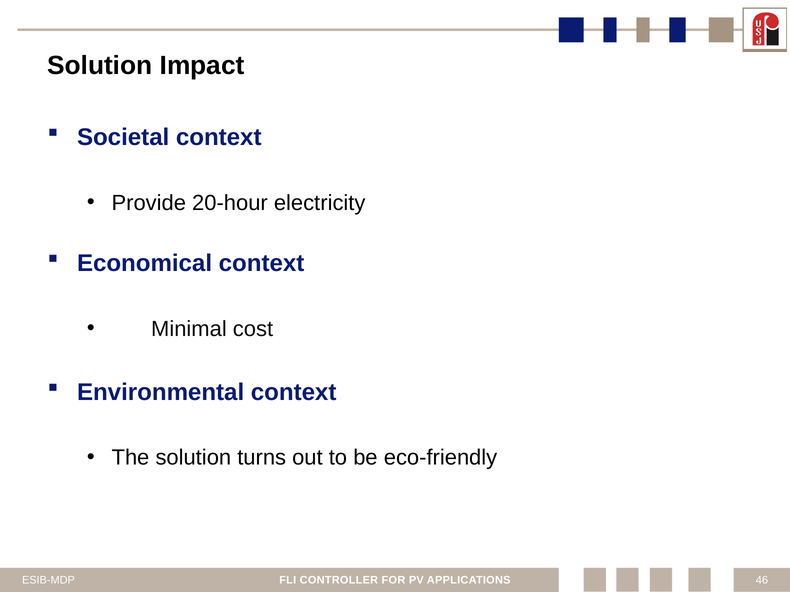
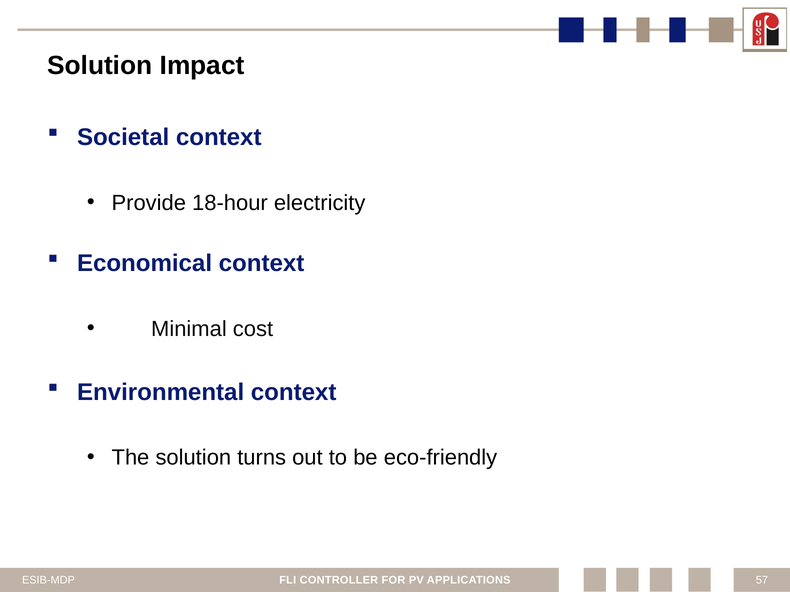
20-hour: 20-hour -> 18-hour
46: 46 -> 57
